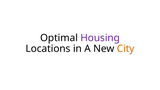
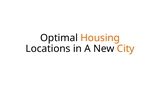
Housing colour: purple -> orange
